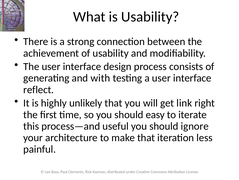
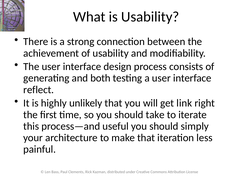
with: with -> both
easy: easy -> take
ignore: ignore -> simply
